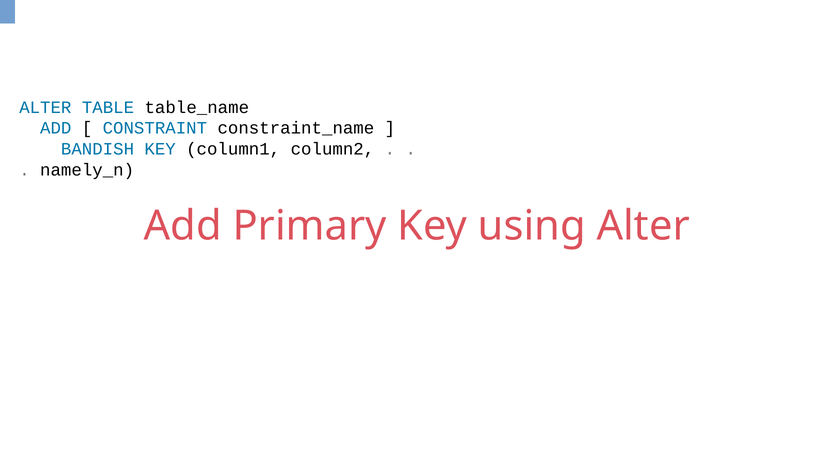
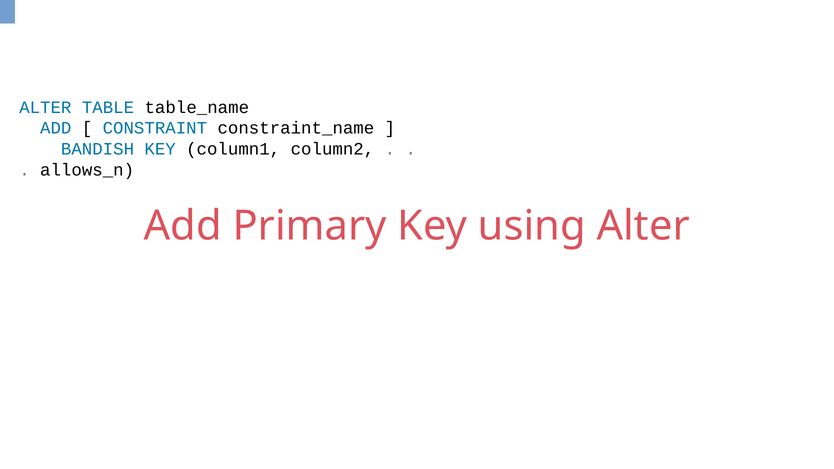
namely_n: namely_n -> allows_n
